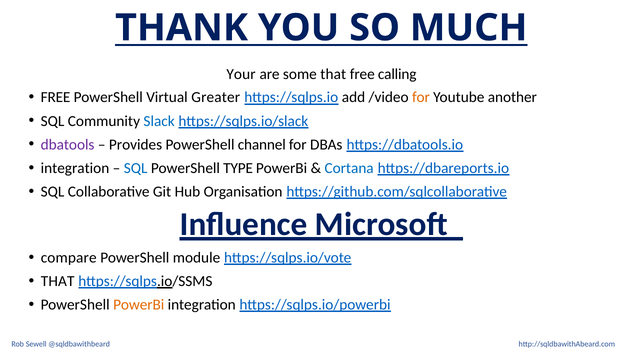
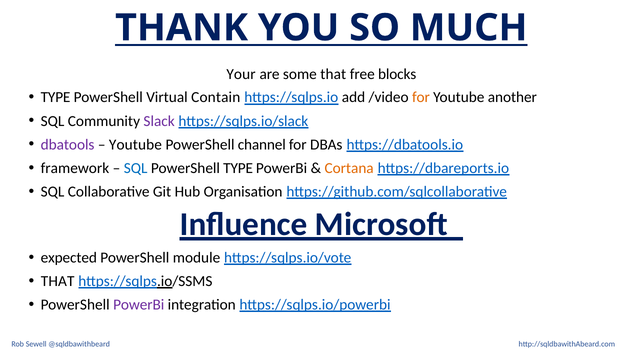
calling: calling -> blocks
FREE at (56, 97): FREE -> TYPE
Greater: Greater -> Contain
Slack colour: blue -> purple
Provides at (136, 144): Provides -> Youtube
integration at (75, 168): integration -> framework
Cortana colour: blue -> orange
compare: compare -> expected
PowerBi at (139, 305) colour: orange -> purple
